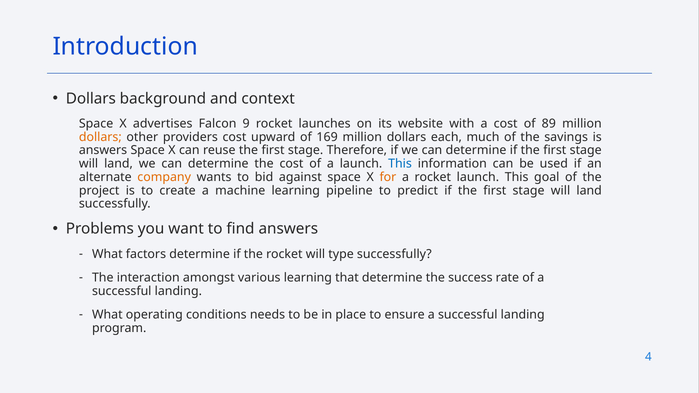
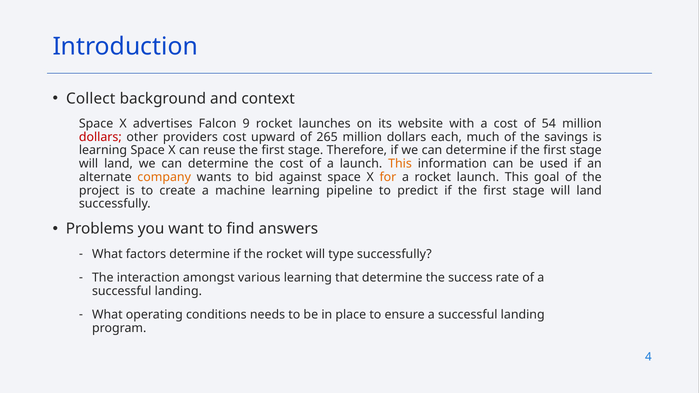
Dollars at (91, 99): Dollars -> Collect
89: 89 -> 54
dollars at (100, 137) colour: orange -> red
169: 169 -> 265
answers at (103, 150): answers -> learning
This at (400, 164) colour: blue -> orange
